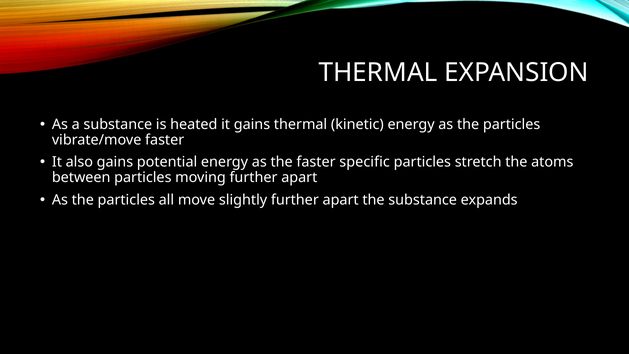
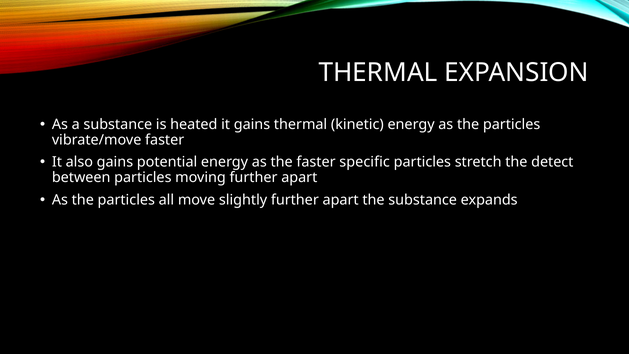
atoms: atoms -> detect
